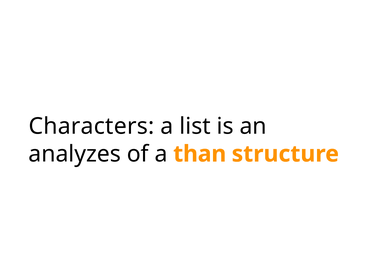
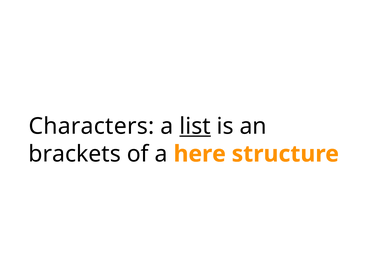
list underline: none -> present
analyzes: analyzes -> brackets
than: than -> here
